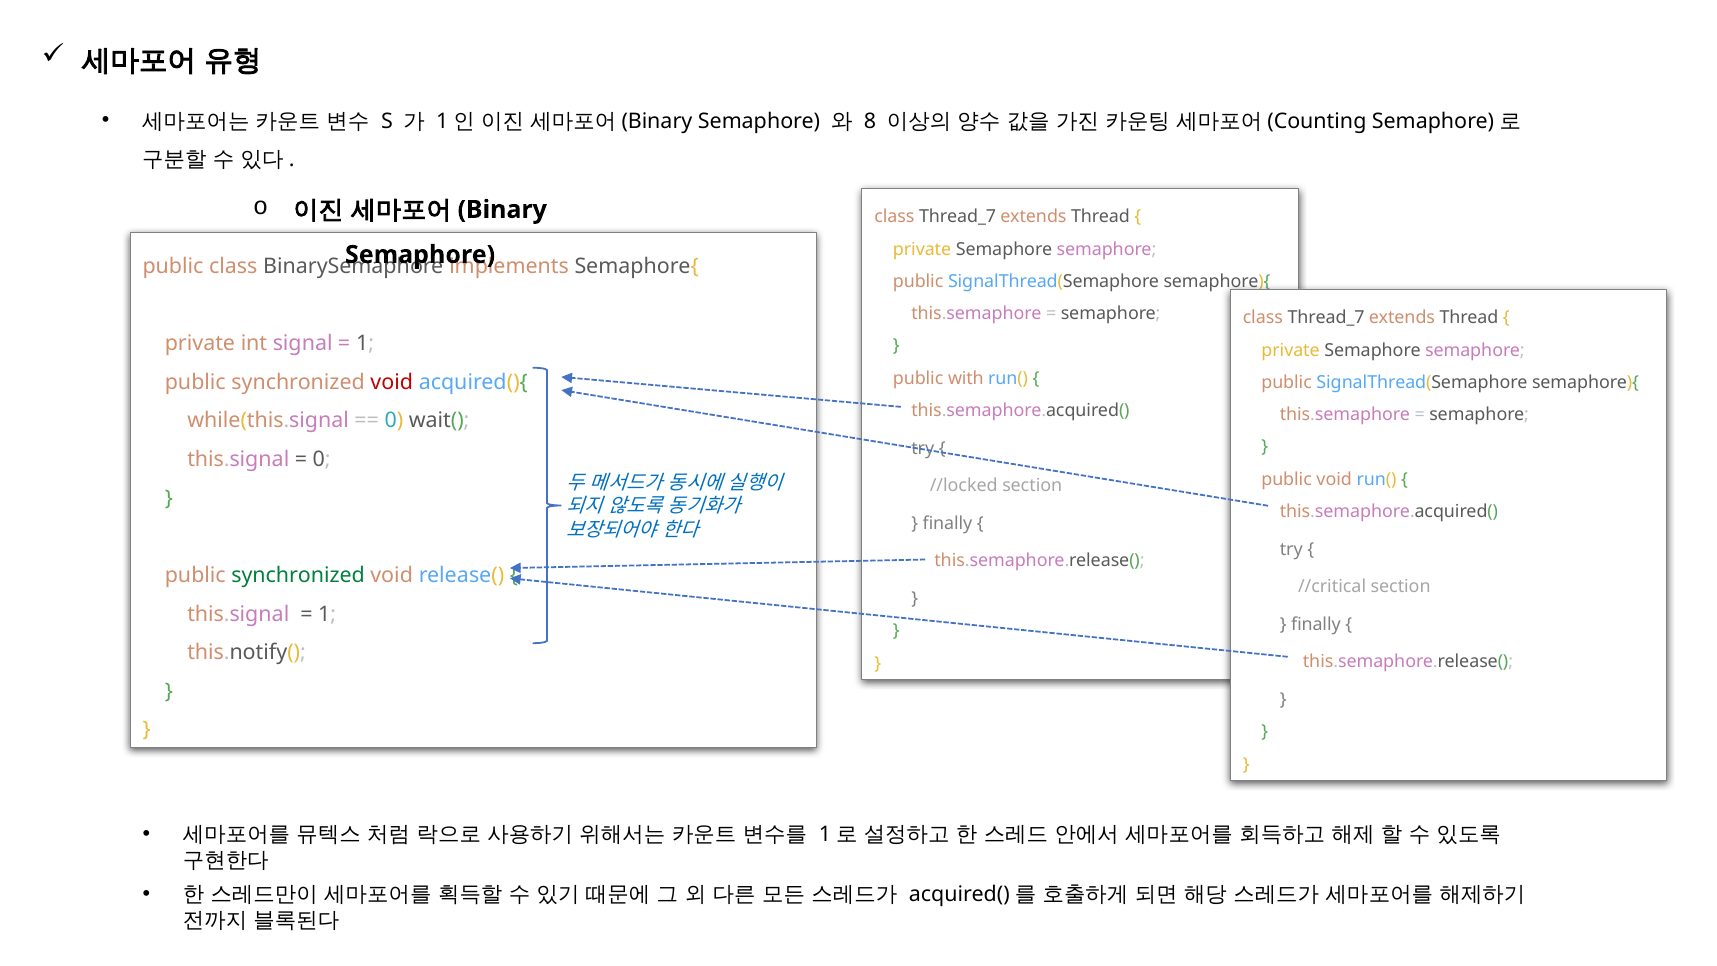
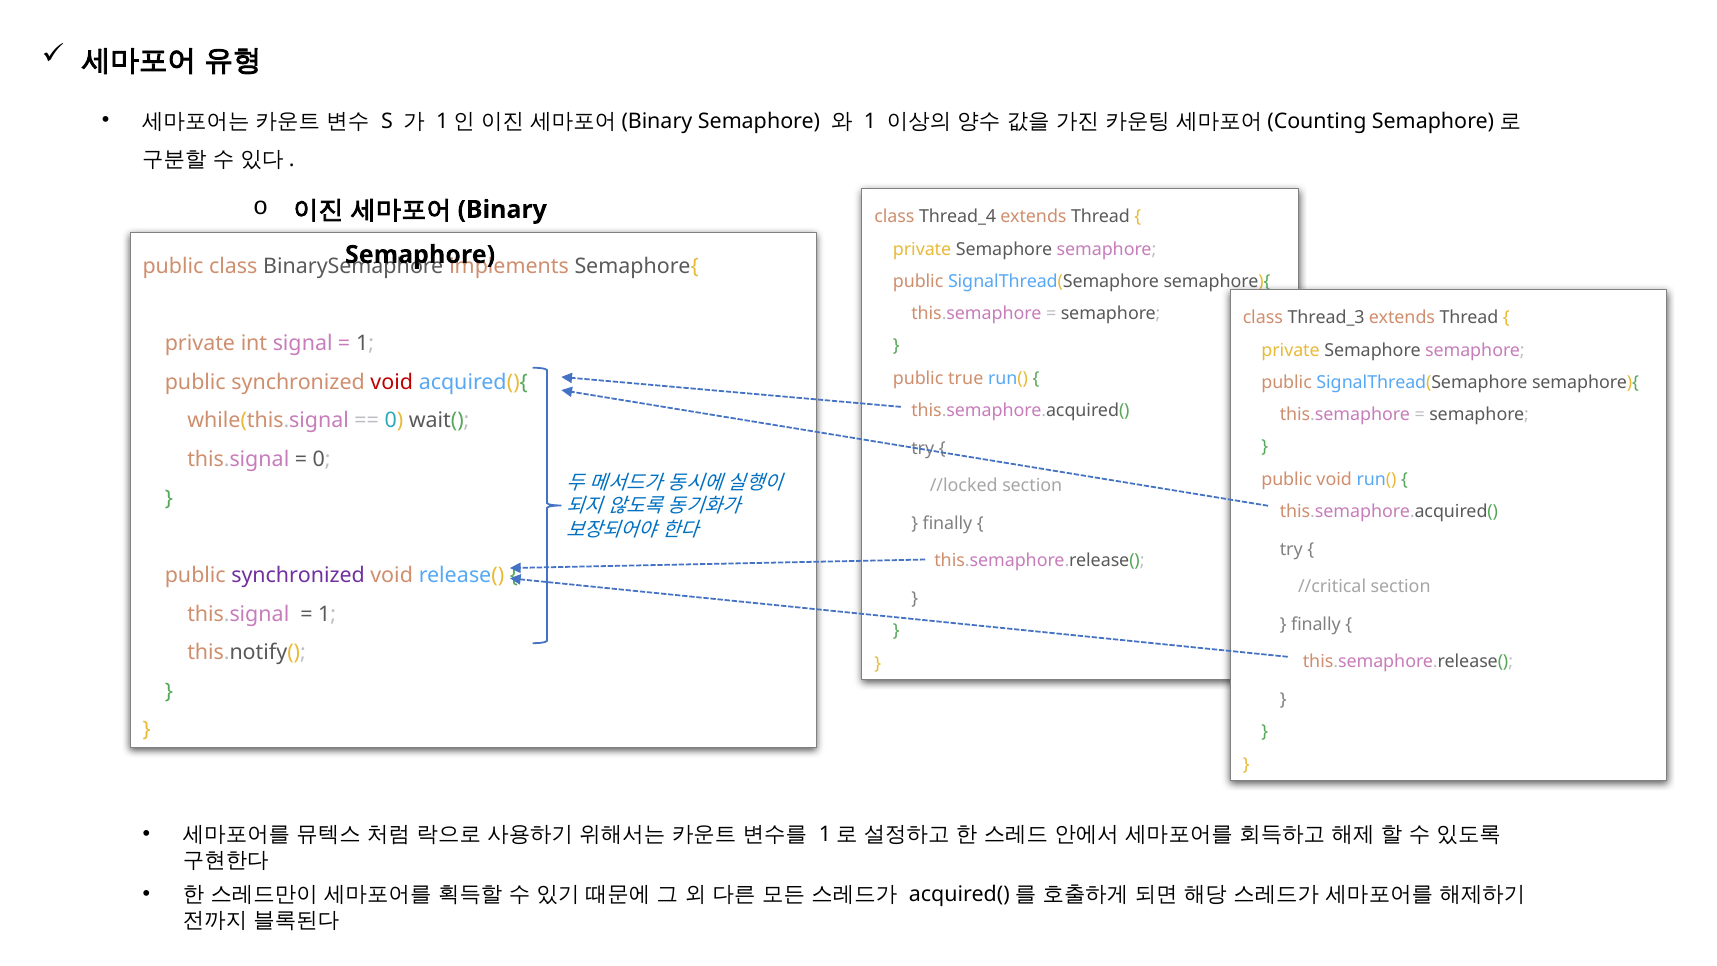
8 at (870, 121): 8 -> 1
Thread_7 at (958, 217): Thread_7 -> Thread_4
Thread_7 at (1326, 318): Thread_7 -> Thread_3
with: with -> true
synchronized at (298, 575) colour: green -> purple
